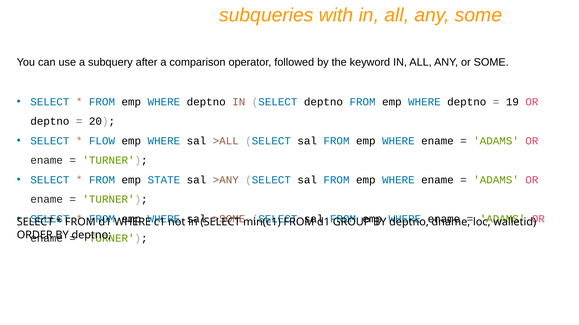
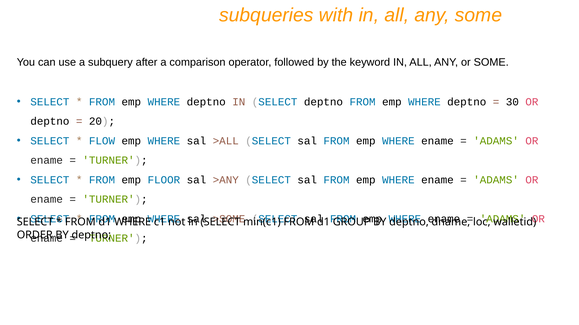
19: 19 -> 30
STATE: STATE -> FLOOR
